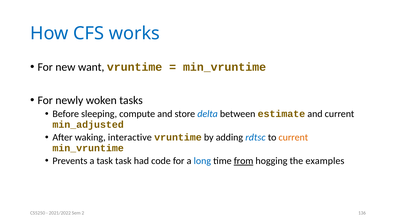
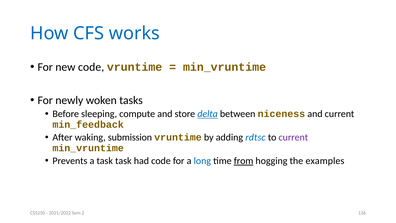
new want: want -> code
delta underline: none -> present
estimate: estimate -> niceness
min_adjusted: min_adjusted -> min_feedback
interactive: interactive -> submission
current at (293, 137) colour: orange -> purple
